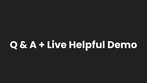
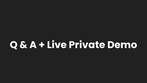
Helpful: Helpful -> Private
